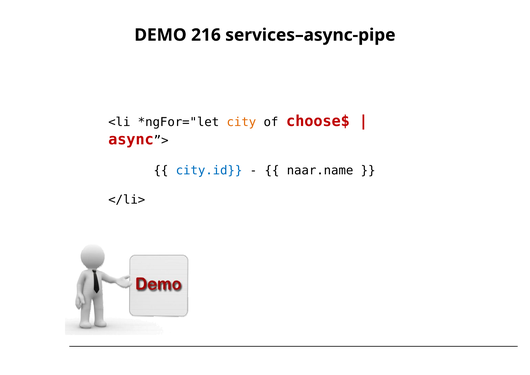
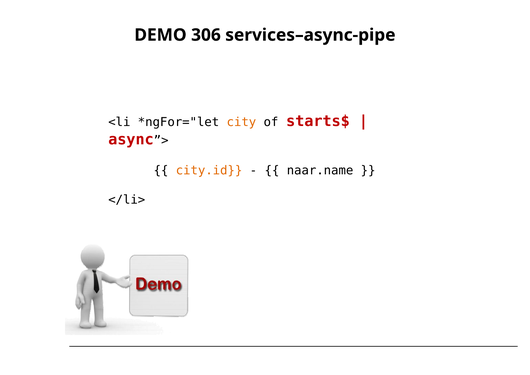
216: 216 -> 306
choose$: choose$ -> starts$
city.id colour: blue -> orange
